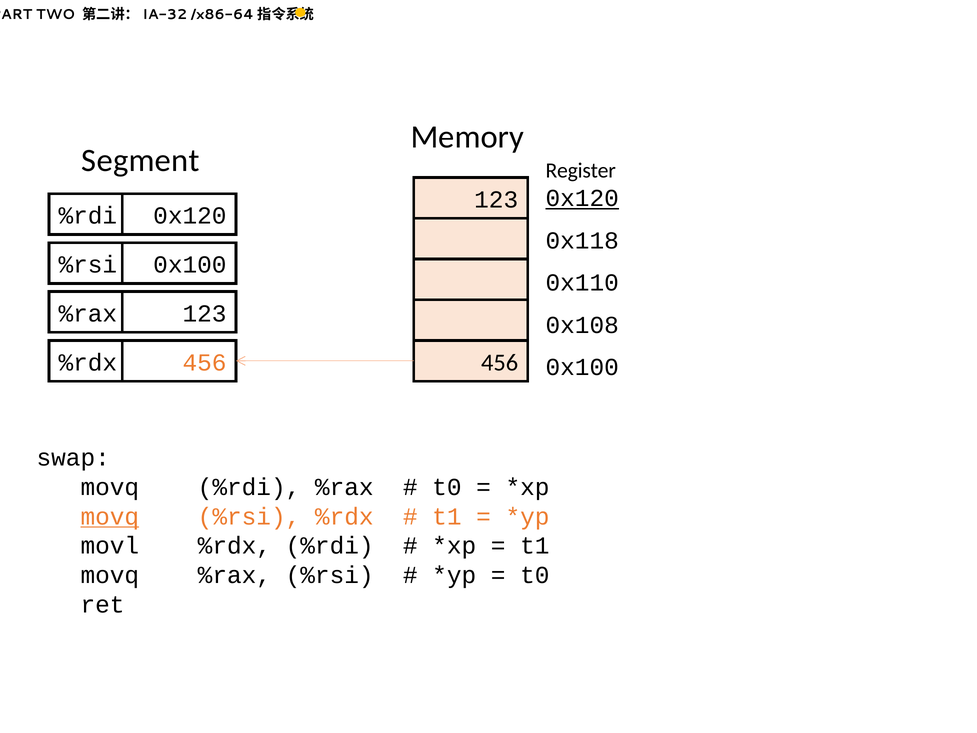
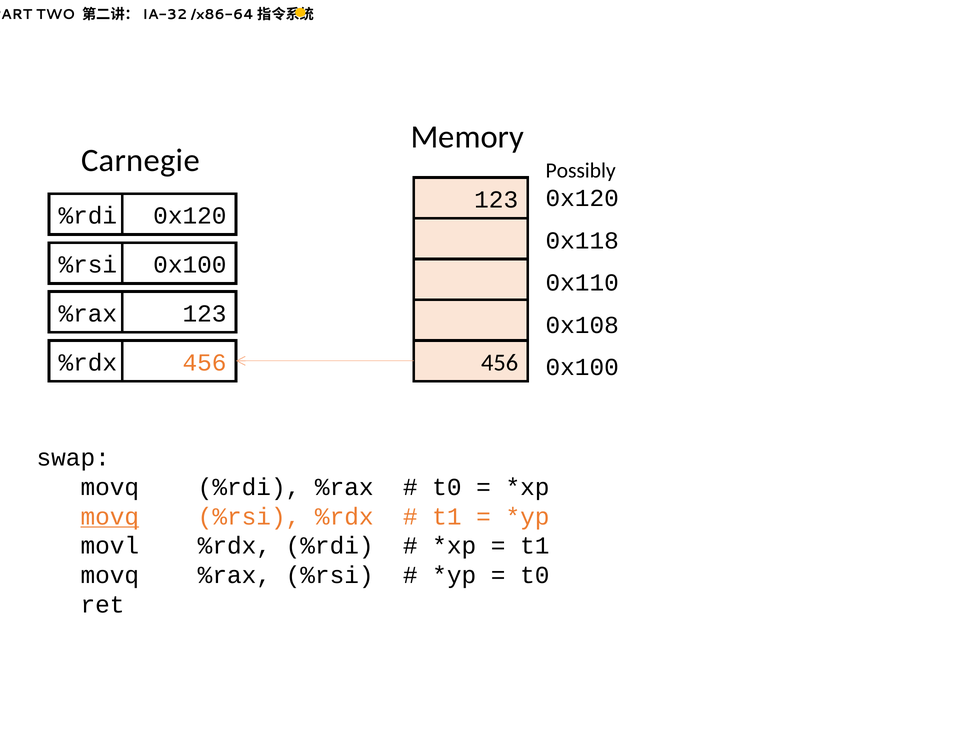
Segment: Segment -> Carnegie
Register: Register -> Possibly
0x120 at (582, 198) underline: present -> none
